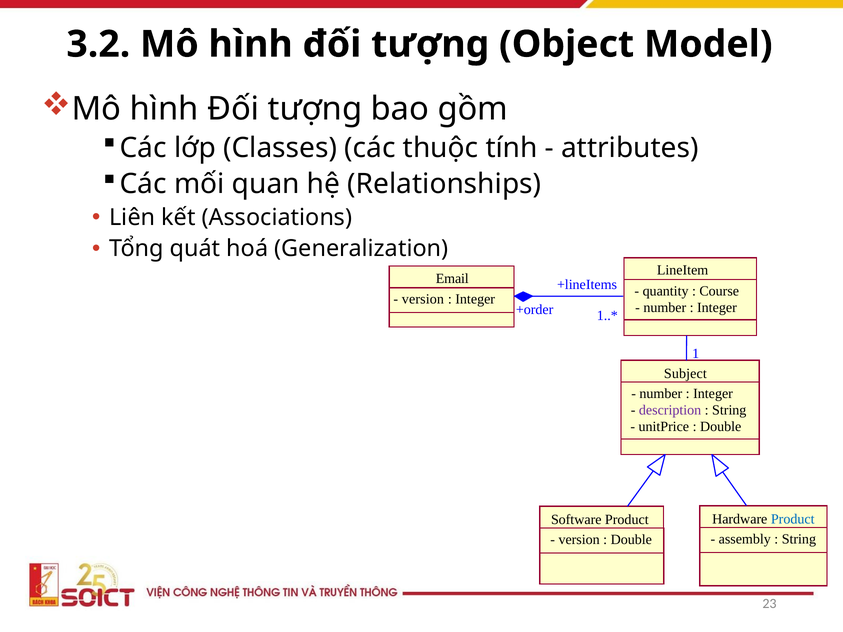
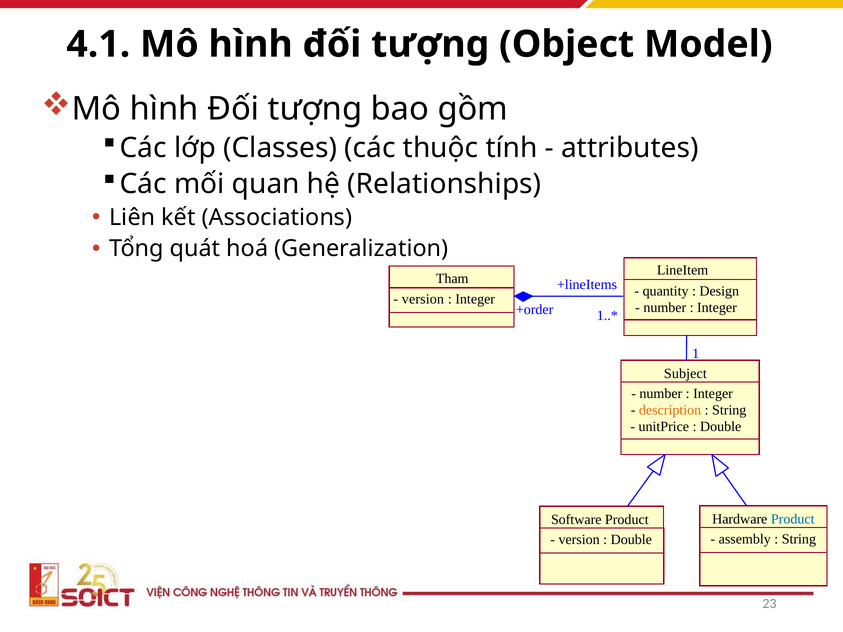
3.2: 3.2 -> 4.1
Email: Email -> Tham
Course: Course -> Design
description colour: purple -> orange
